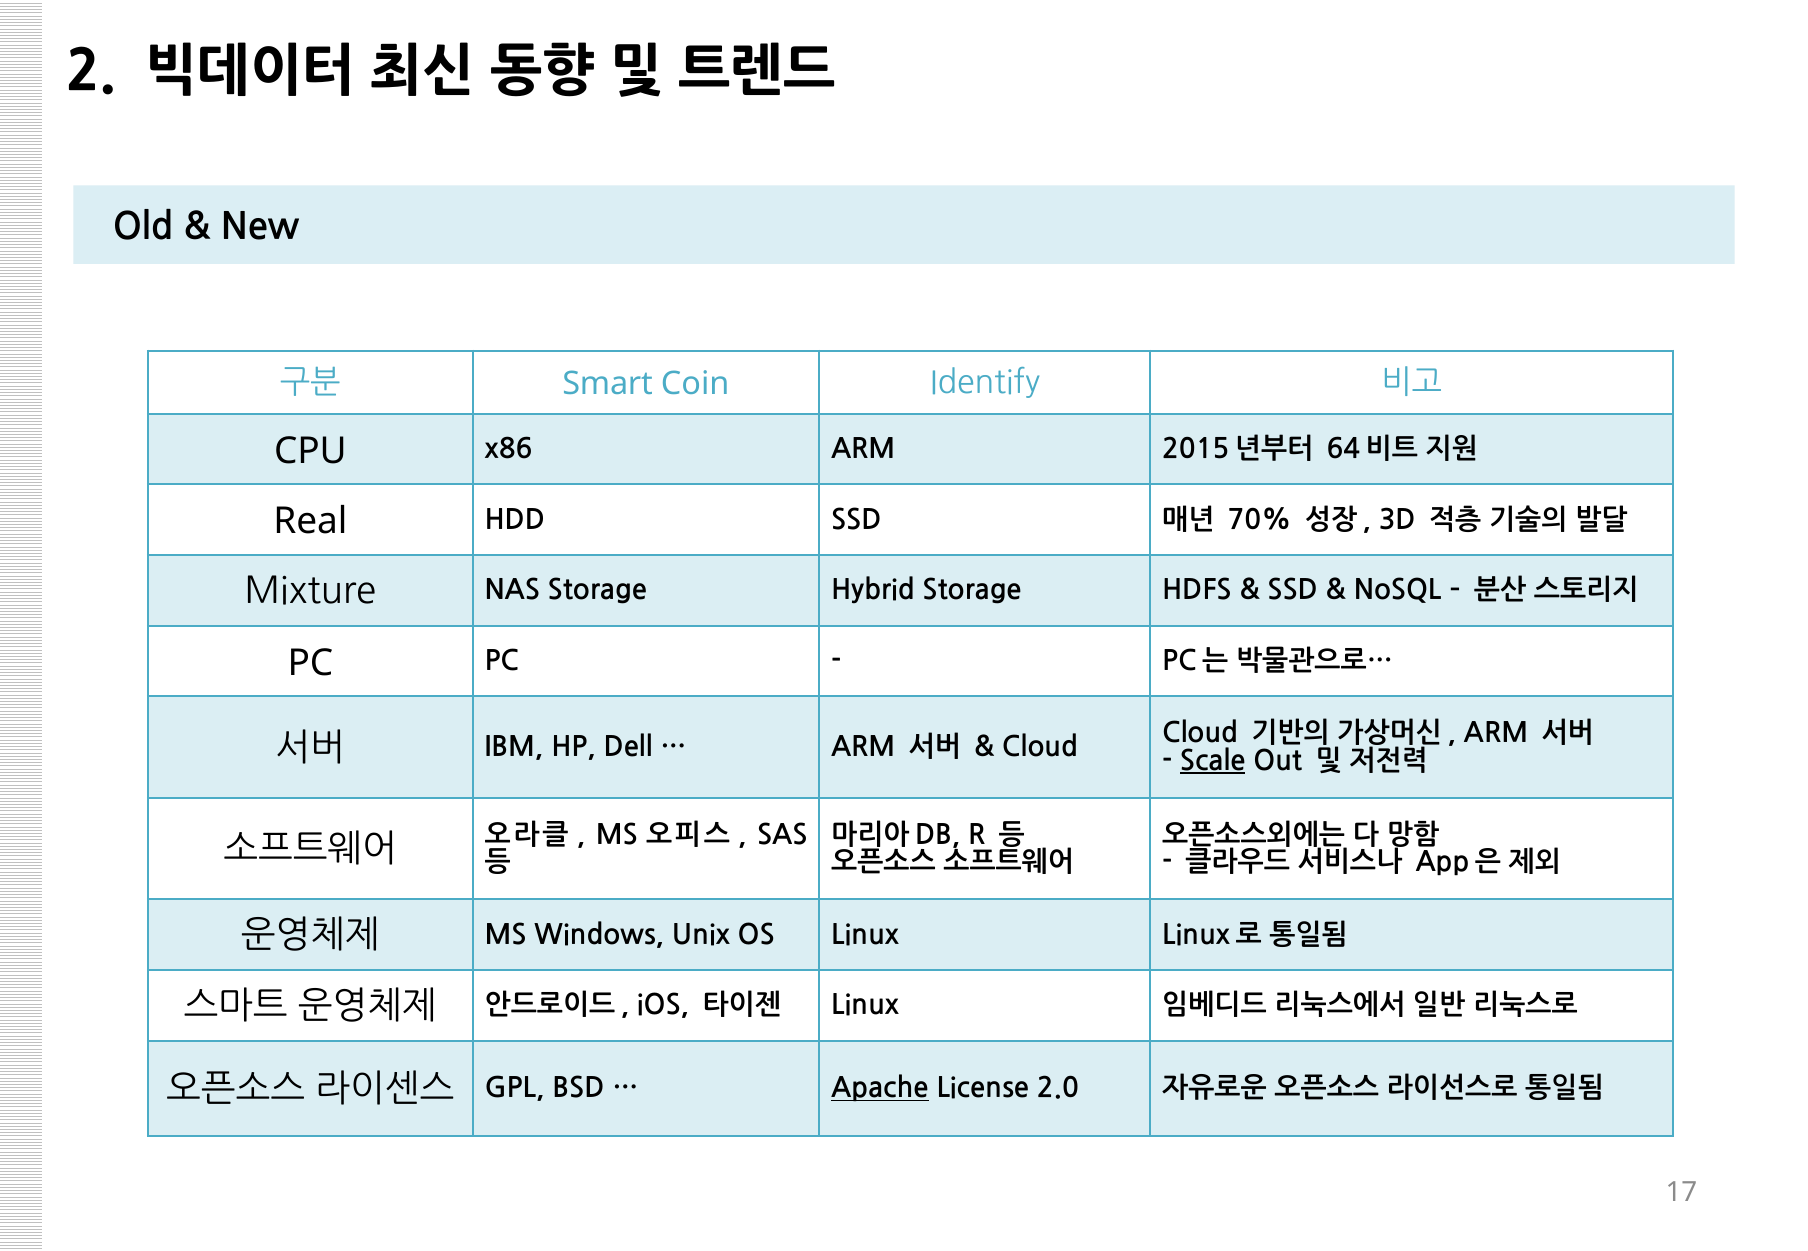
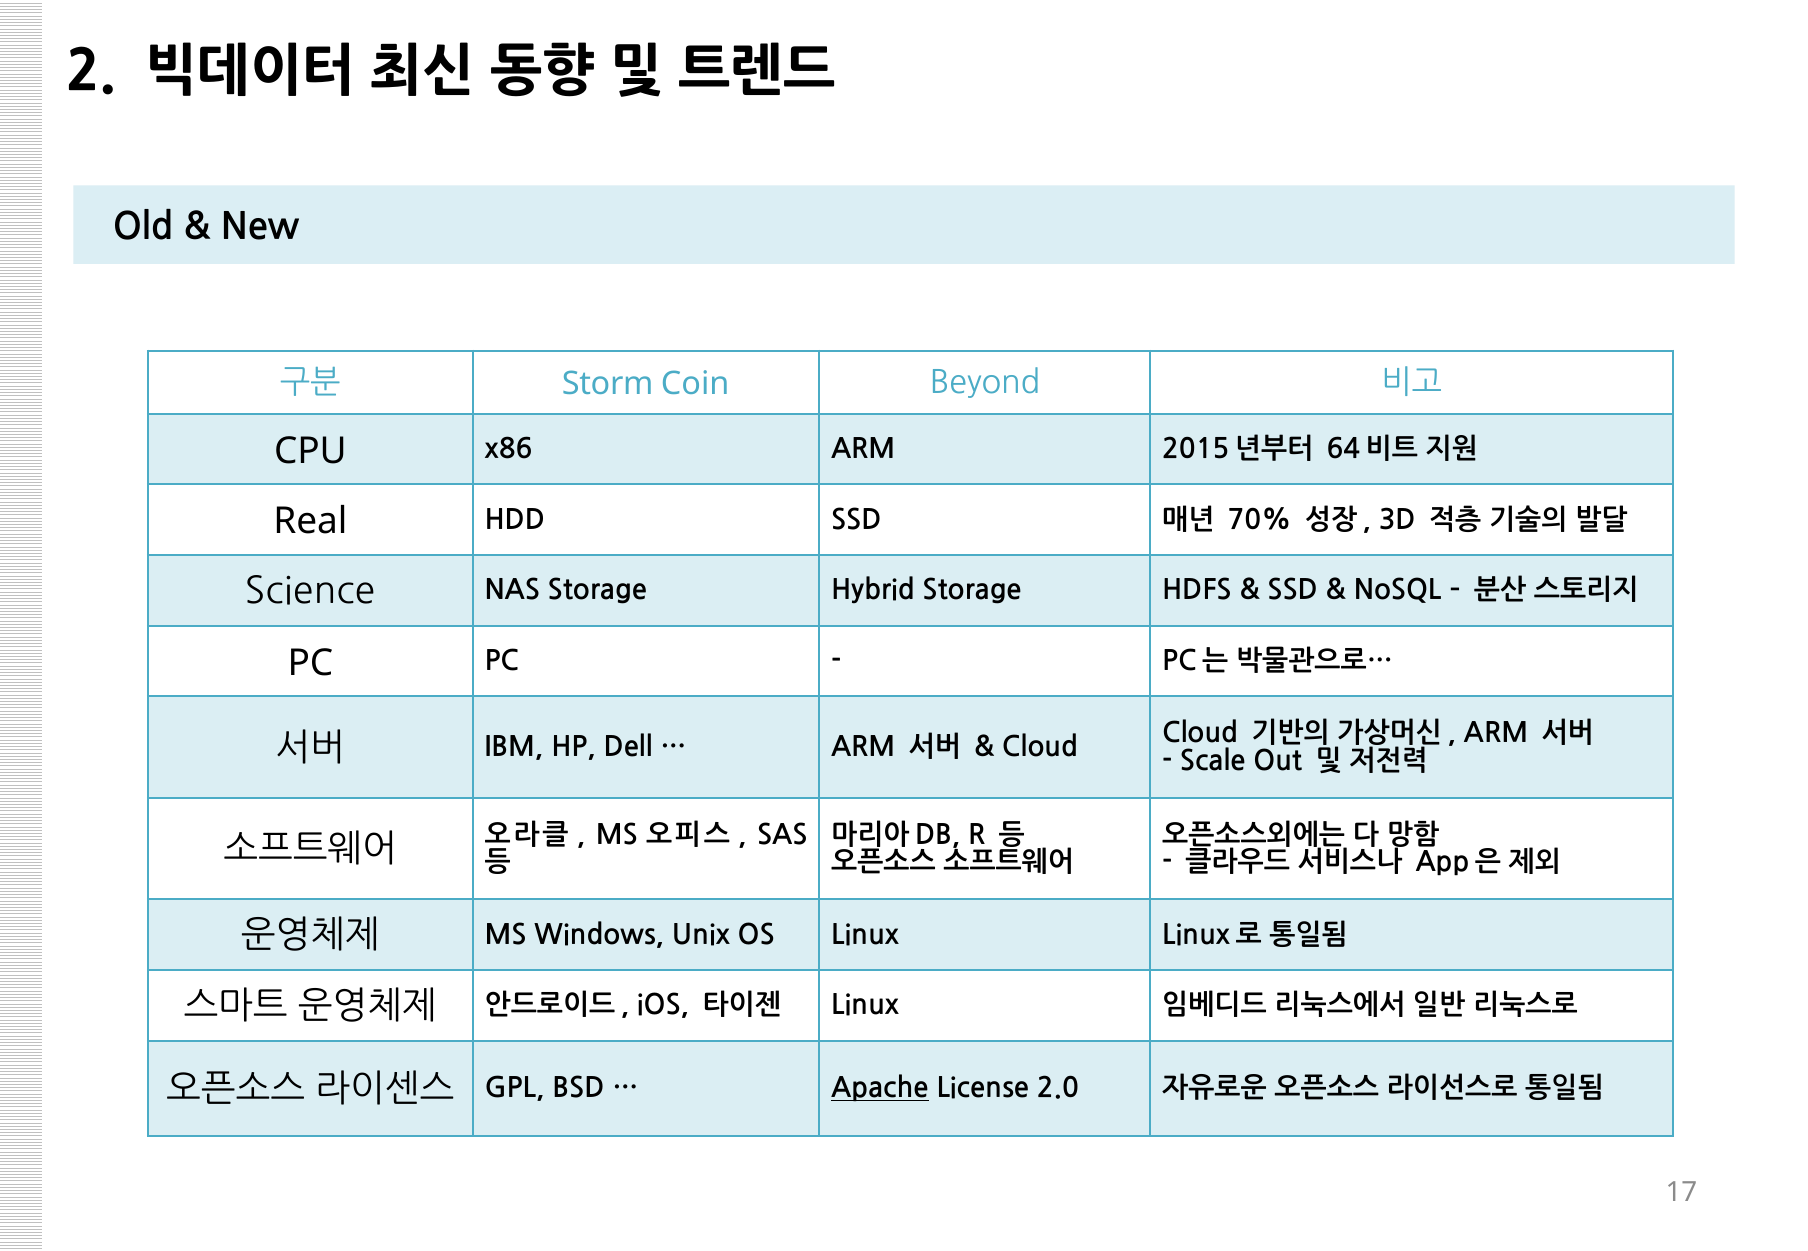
Smart: Smart -> Storm
Identify: Identify -> Beyond
Mixture: Mixture -> Science
Scale underline: present -> none
